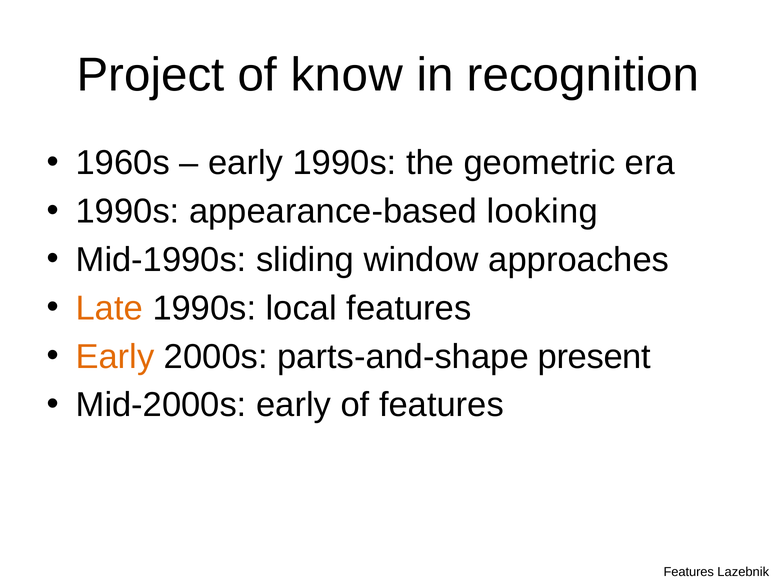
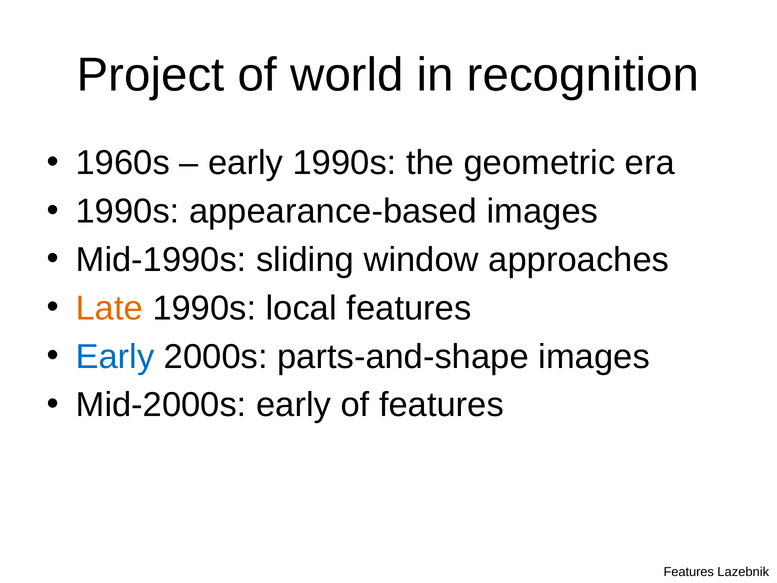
know: know -> world
appearance-based looking: looking -> images
Early at (115, 356) colour: orange -> blue
parts-and-shape present: present -> images
